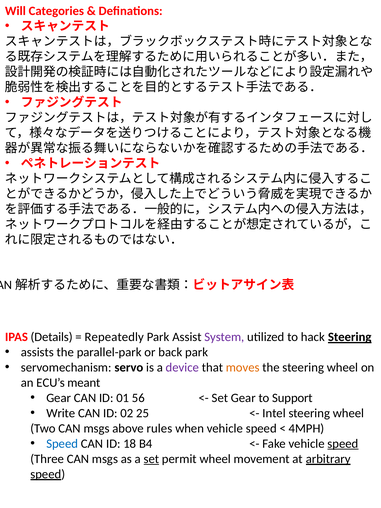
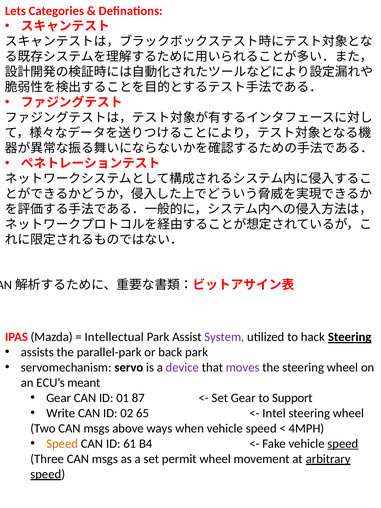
Will: Will -> Lets
Details: Details -> Mazda
Repeatedly: Repeatedly -> Intellectual
moves colour: orange -> purple
56: 56 -> 87
25: 25 -> 65
rules: rules -> ways
Speed at (62, 444) colour: blue -> orange
18: 18 -> 61
set at (151, 459) underline: present -> none
